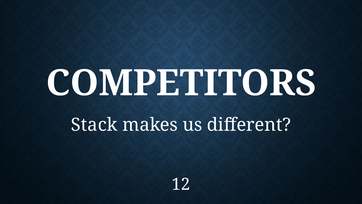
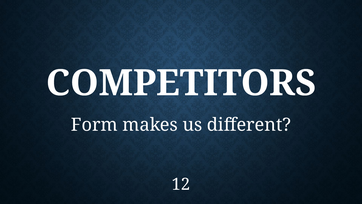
Stack: Stack -> Form
